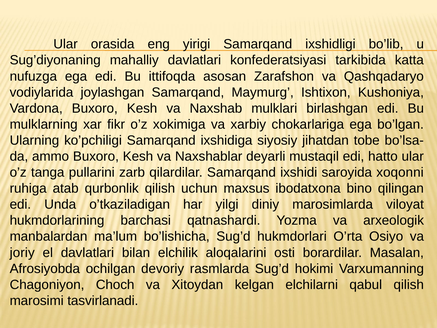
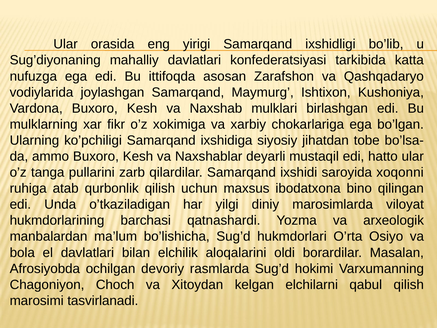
joriy: joriy -> bola
osti: osti -> oldi
